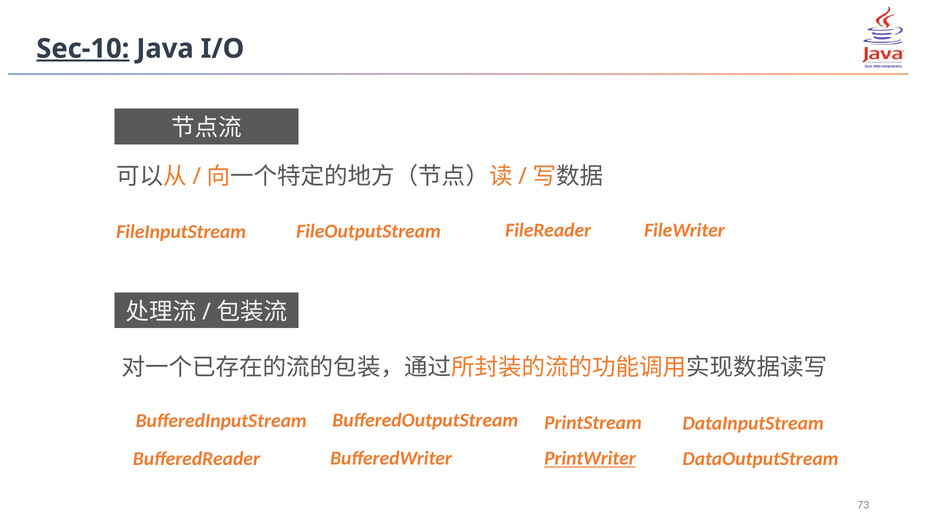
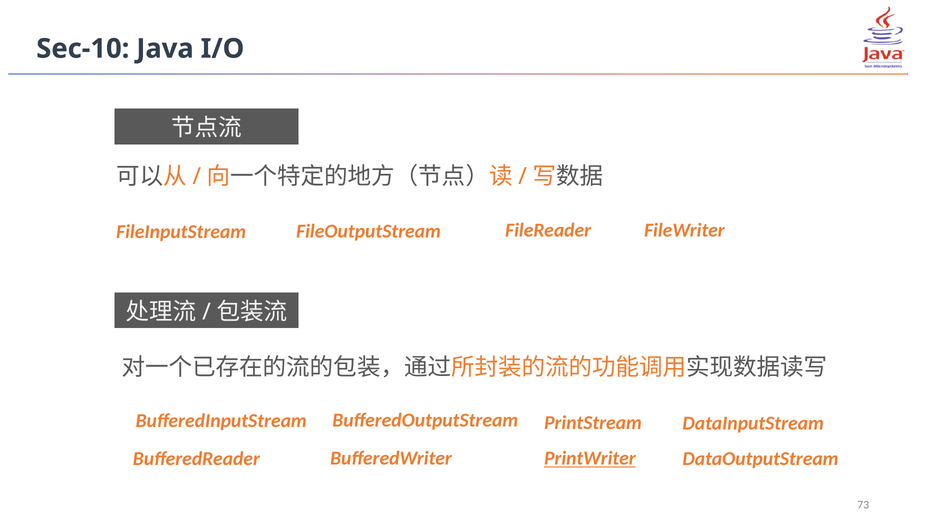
Sec-10 underline: present -> none
